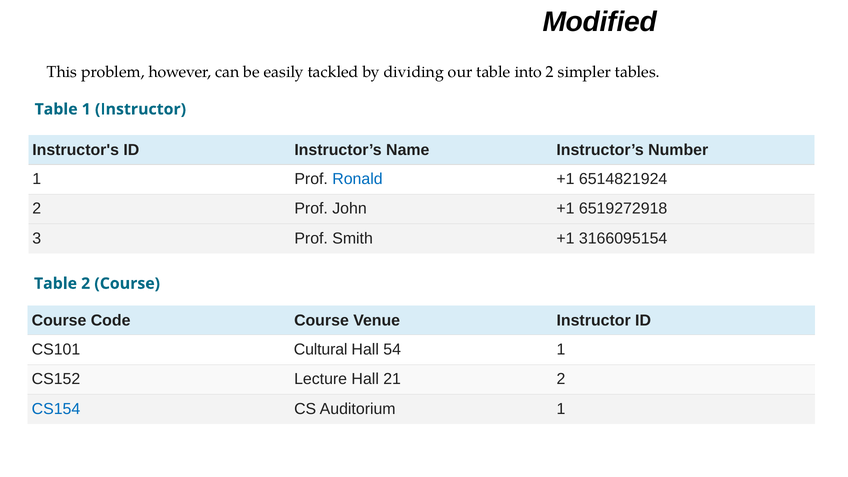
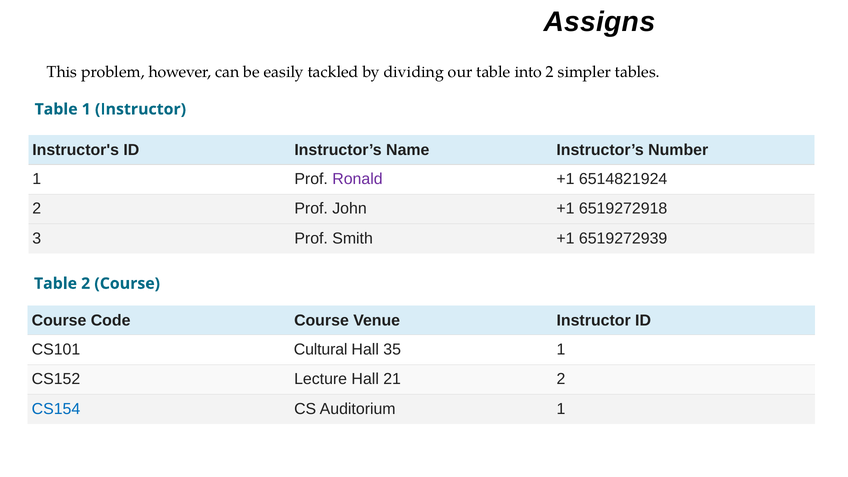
Modified: Modified -> Assigns
Ronald colour: blue -> purple
3166095154: 3166095154 -> 6519272939
54: 54 -> 35
